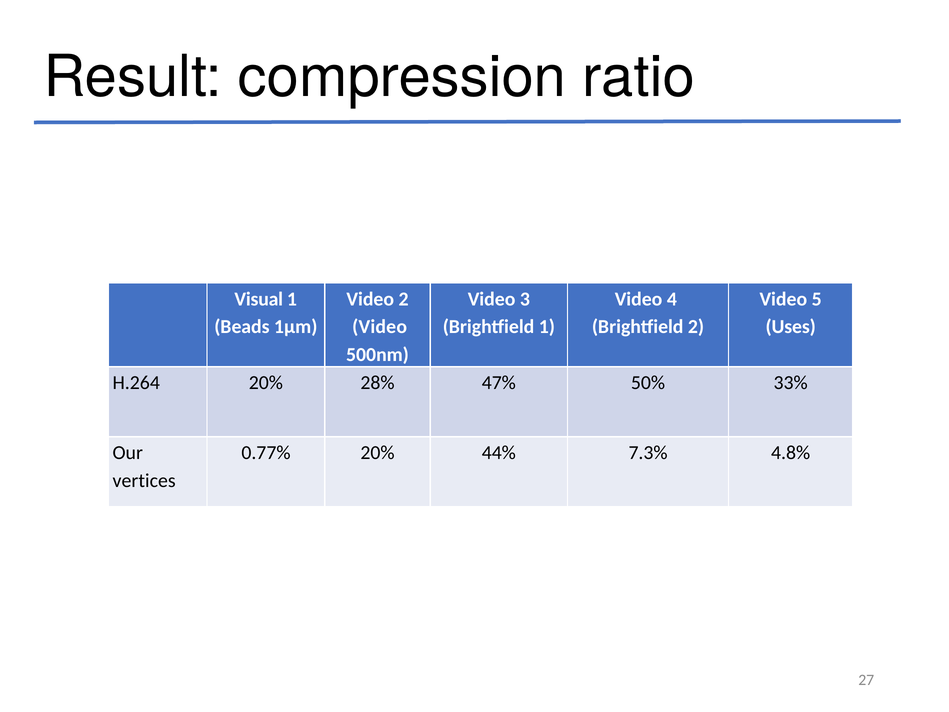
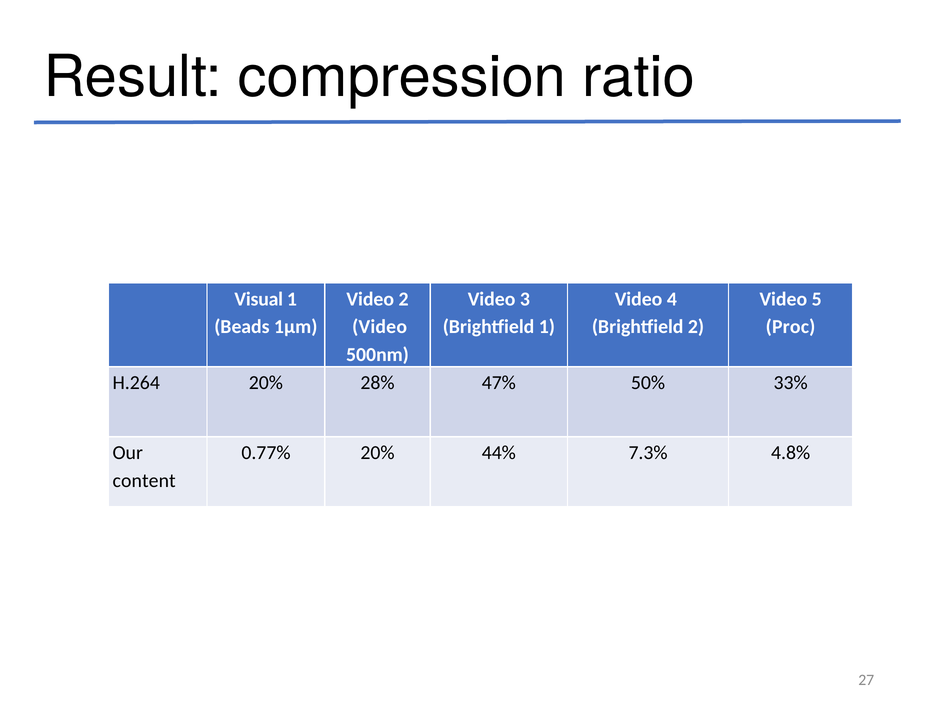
Uses: Uses -> Proc
vertices: vertices -> content
